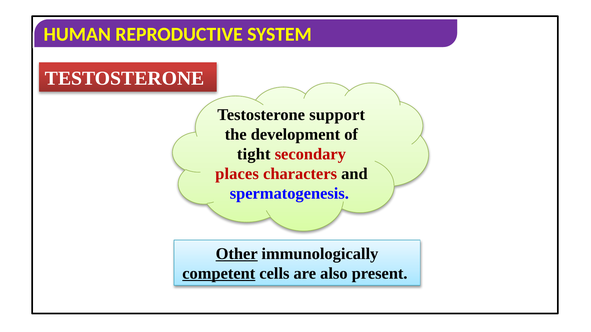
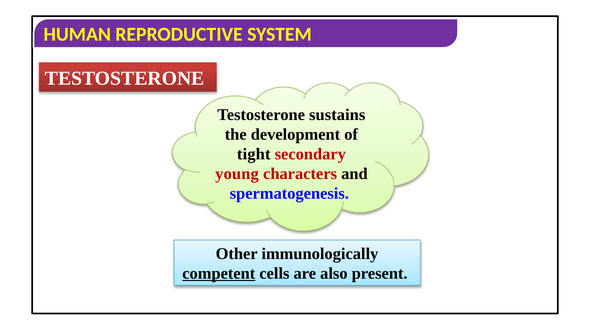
support: support -> sustains
places: places -> young
Other underline: present -> none
